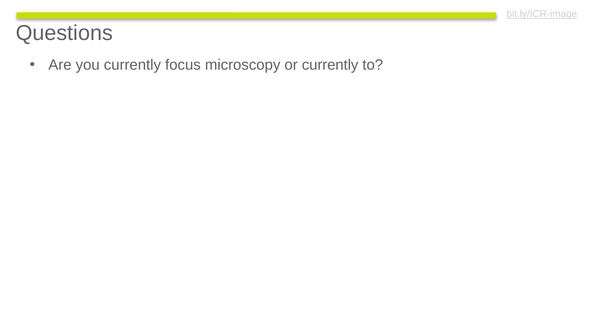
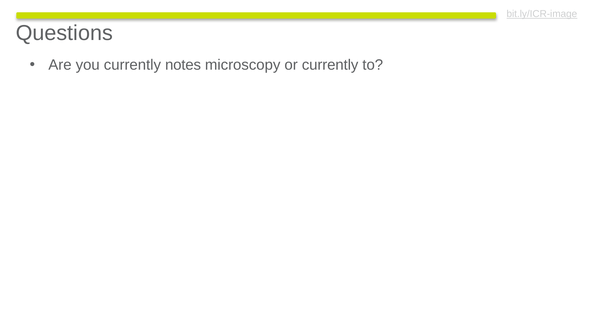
focus: focus -> notes
